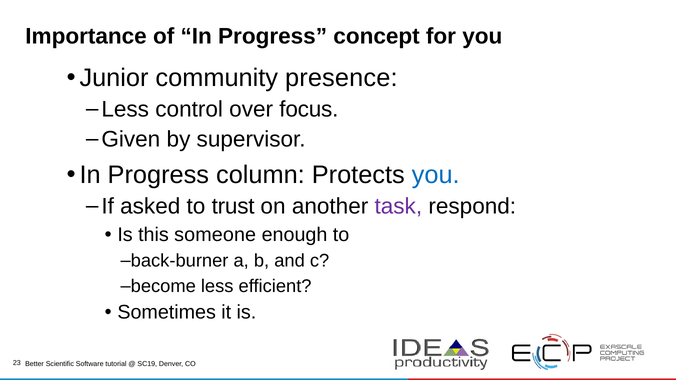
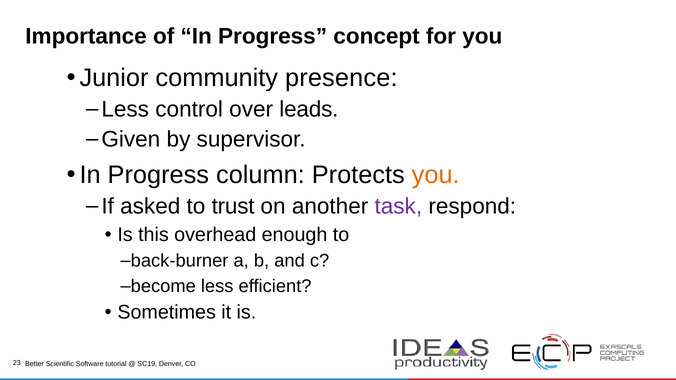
focus: focus -> leads
you at (436, 175) colour: blue -> orange
someone: someone -> overhead
